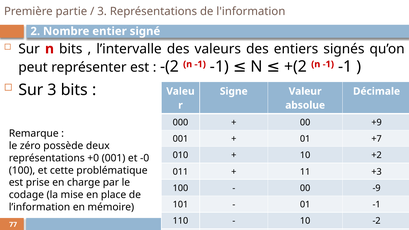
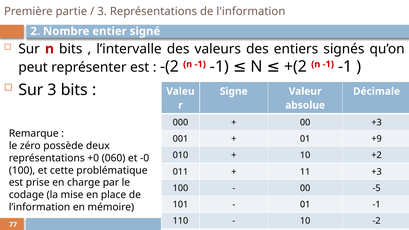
00 +9: +9 -> +3
+7: +7 -> +9
+0 001: 001 -> 060
-9: -9 -> -5
